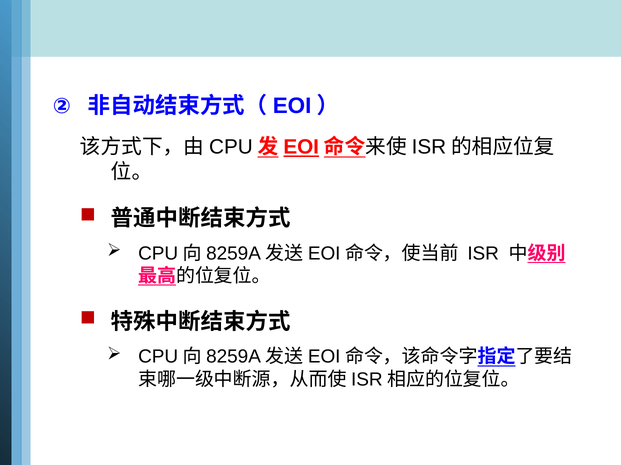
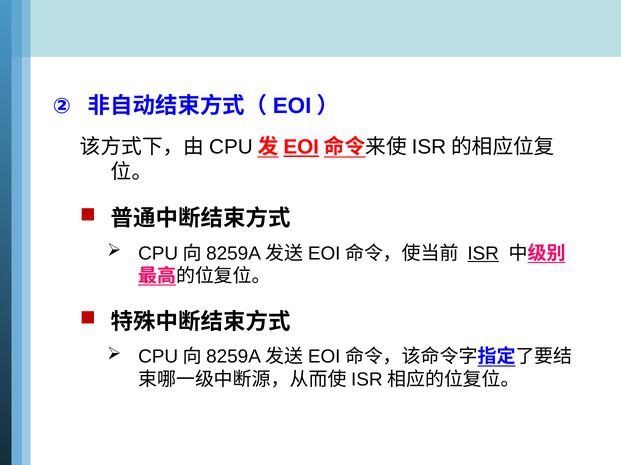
ISR underline: none -> present
